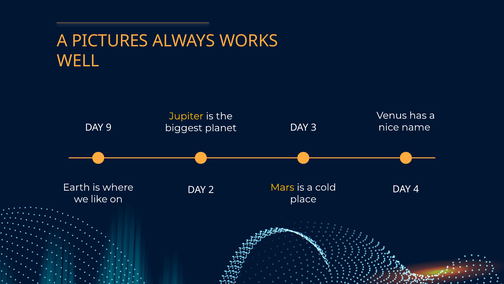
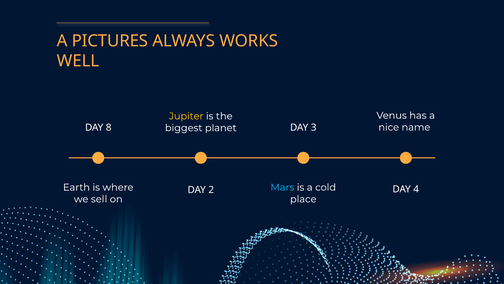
9: 9 -> 8
Mars colour: yellow -> light blue
like: like -> sell
